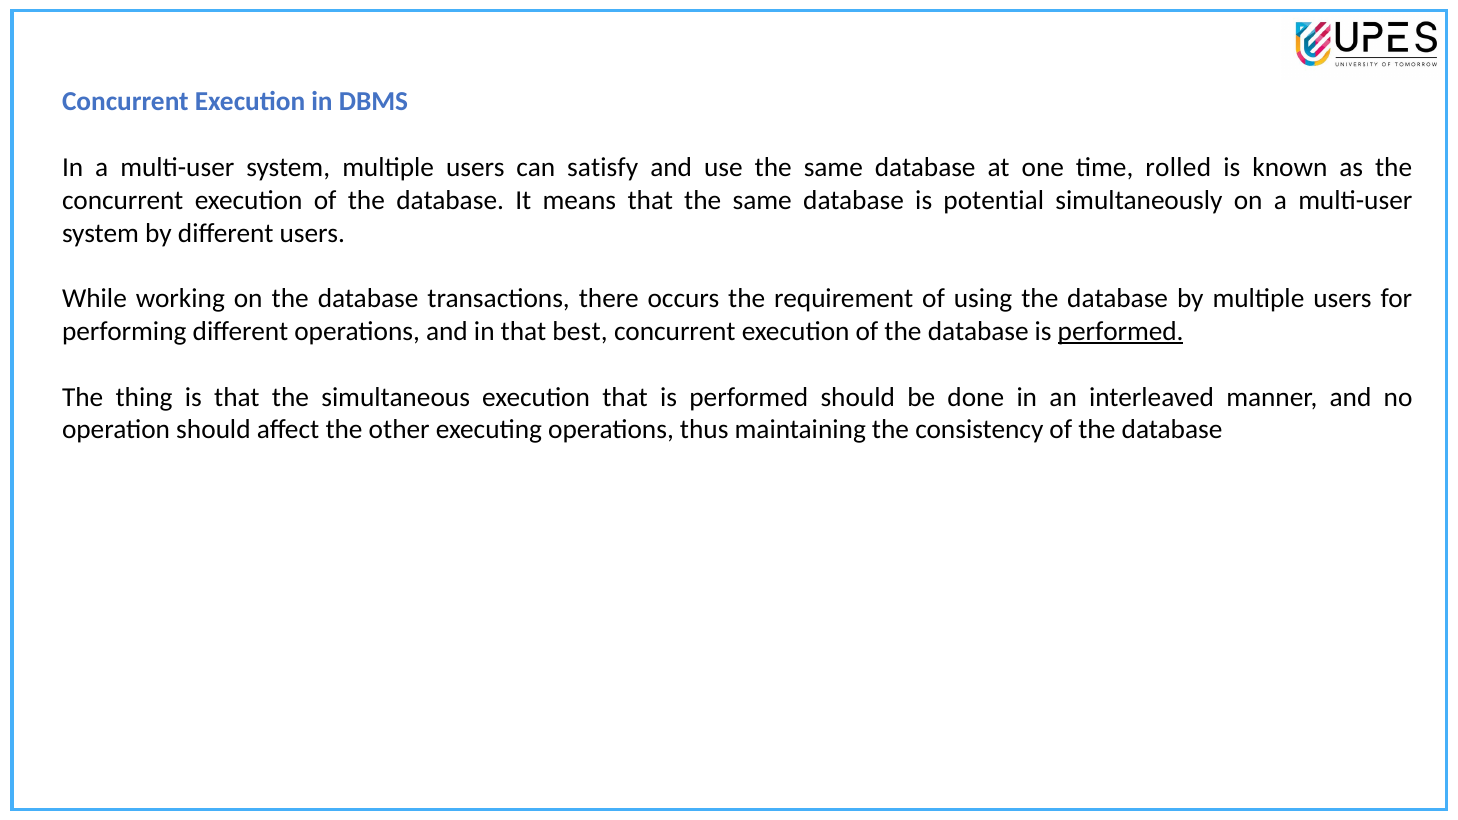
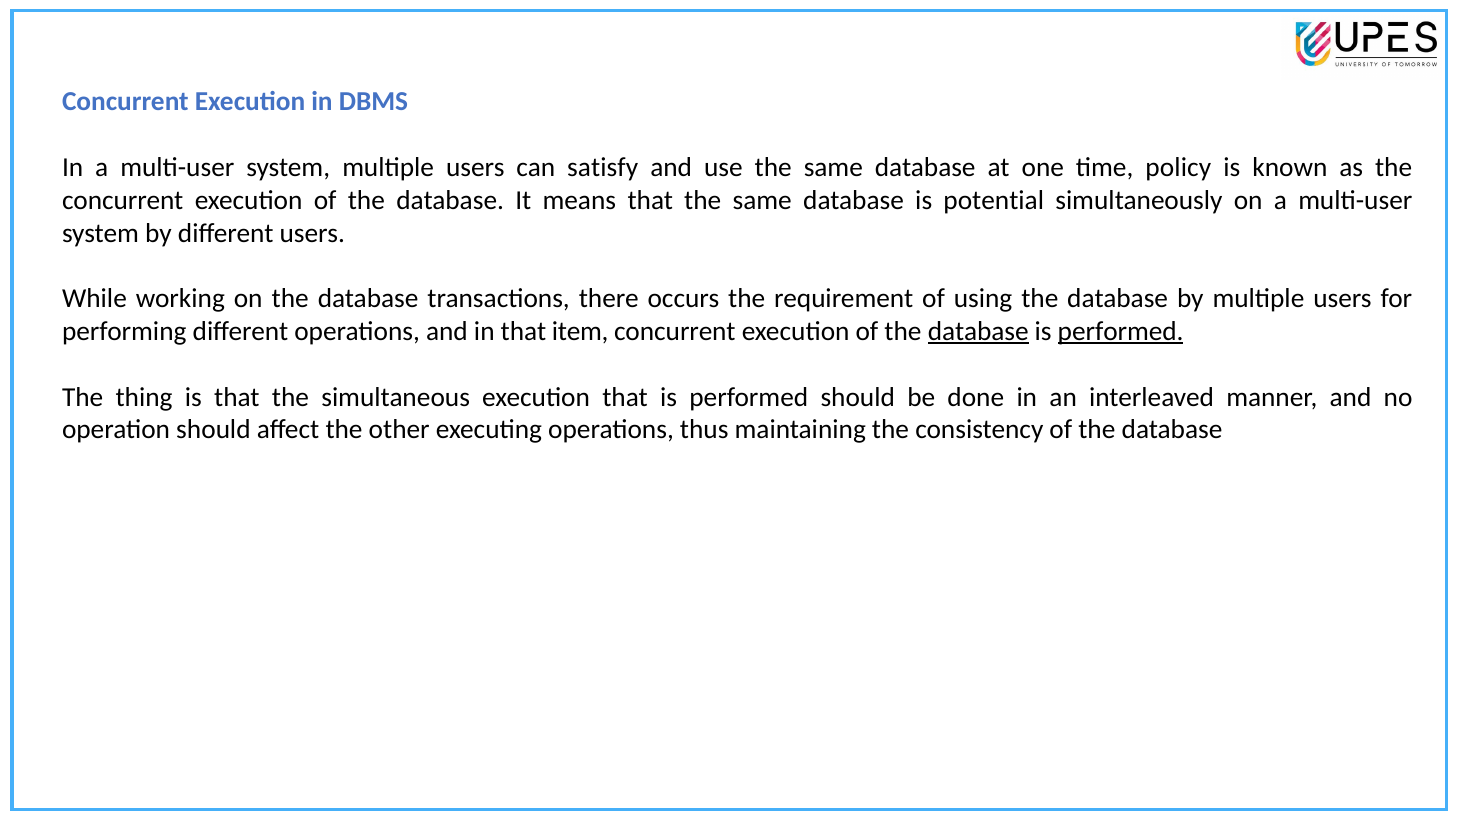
rolled: rolled -> policy
best: best -> item
database at (978, 332) underline: none -> present
